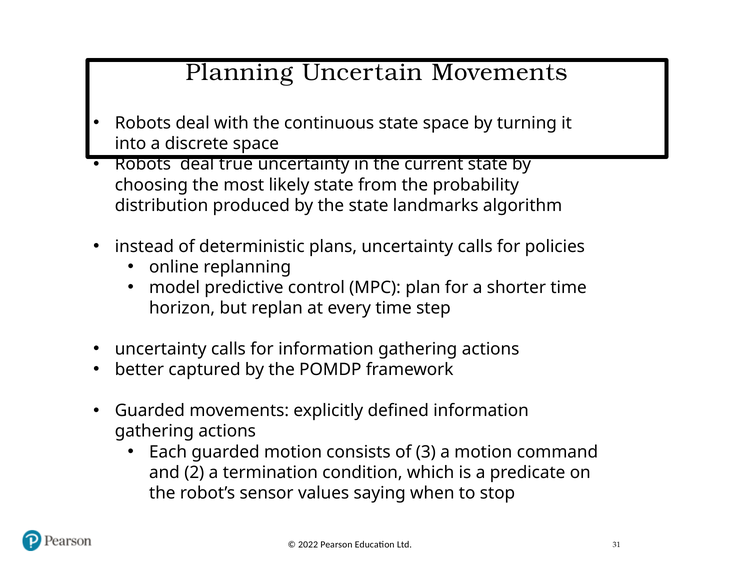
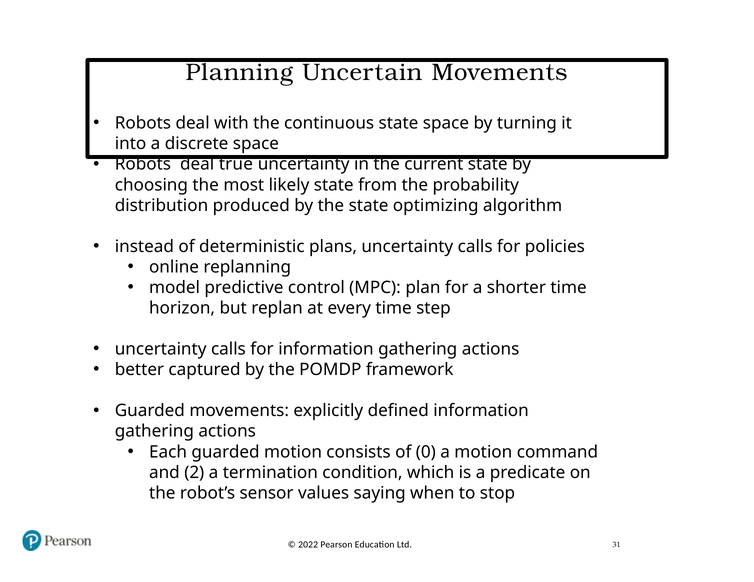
landmarks: landmarks -> optimizing
3: 3 -> 0
